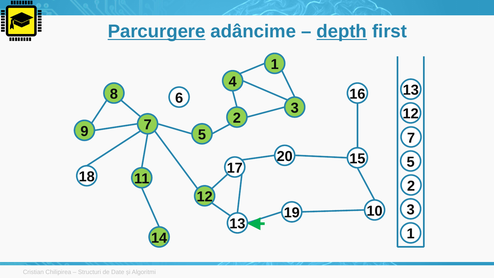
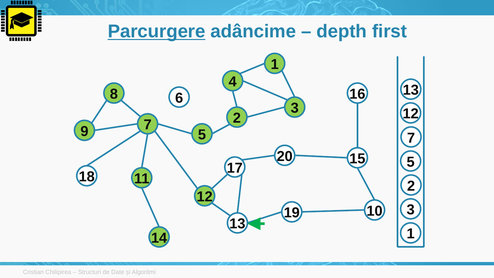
depth underline: present -> none
